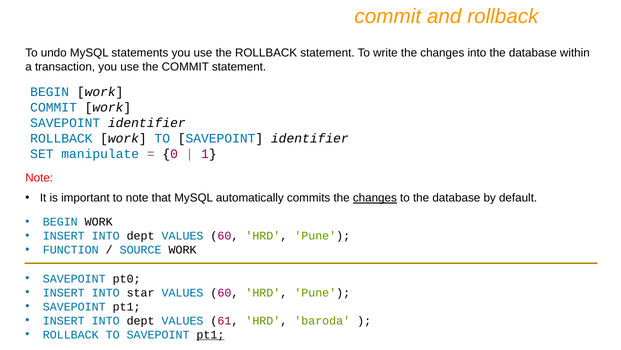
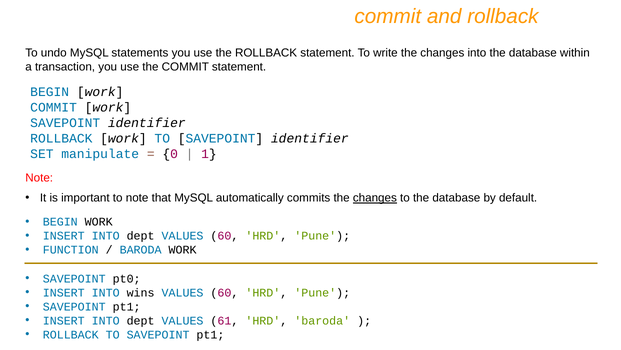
SOURCE at (141, 249): SOURCE -> BARODA
star: star -> wins
pt1 at (210, 334) underline: present -> none
